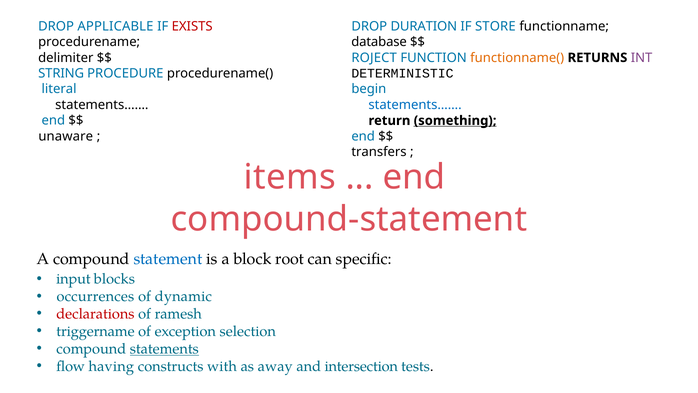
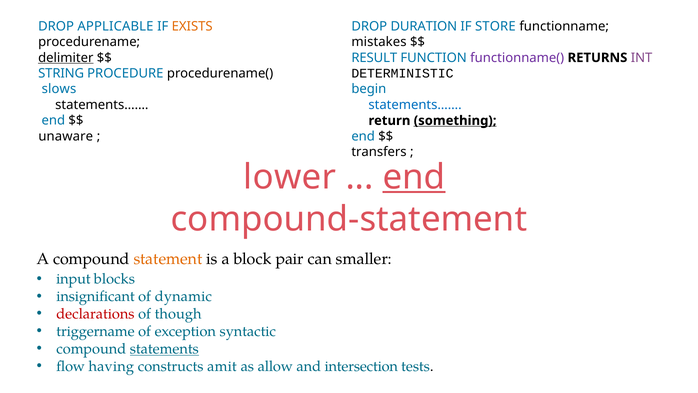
EXISTS colour: red -> orange
database: database -> mistakes
delimiter underline: none -> present
ROJECT: ROJECT -> RESULT
functionname( colour: orange -> purple
literal: literal -> slows
items: items -> lower
end at (414, 177) underline: none -> present
statement colour: blue -> orange
root: root -> pair
specific: specific -> smaller
occurrences: occurrences -> insignificant
ramesh: ramesh -> though
selection: selection -> syntactic
with: with -> amit
away: away -> allow
